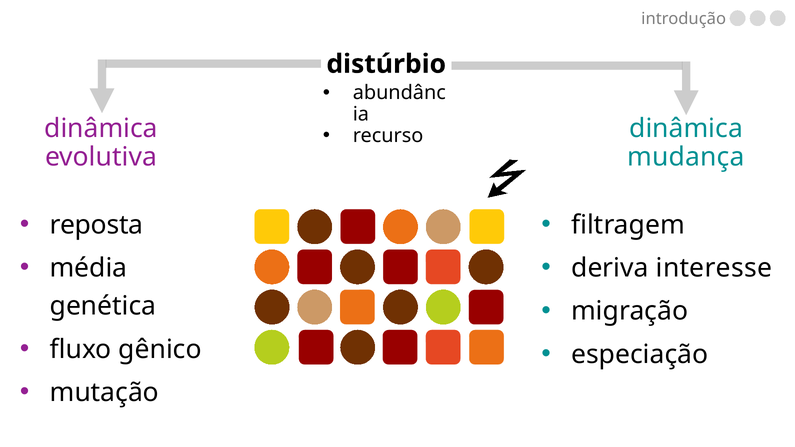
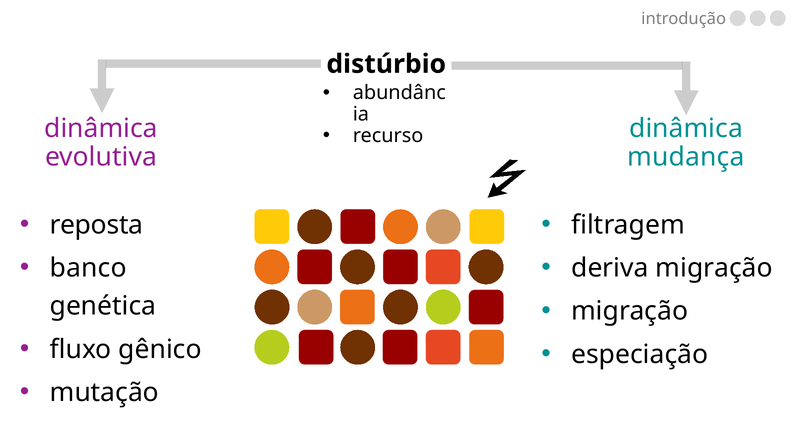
média: média -> banco
deriva interesse: interesse -> migração
